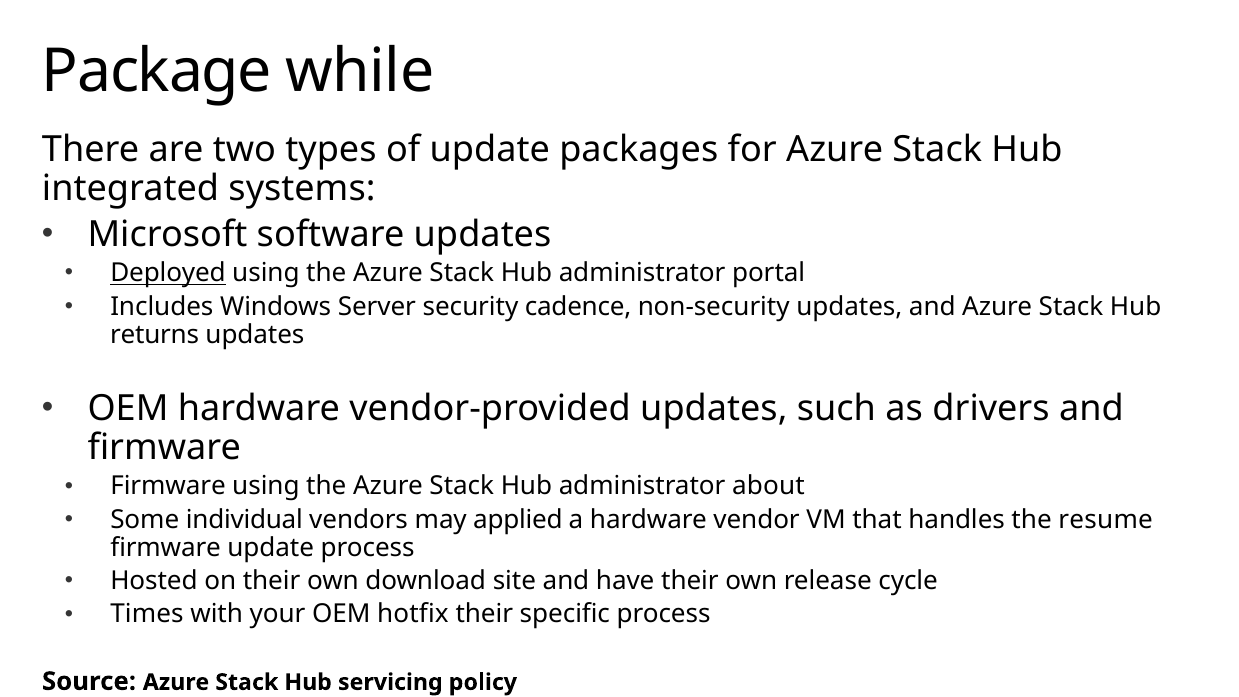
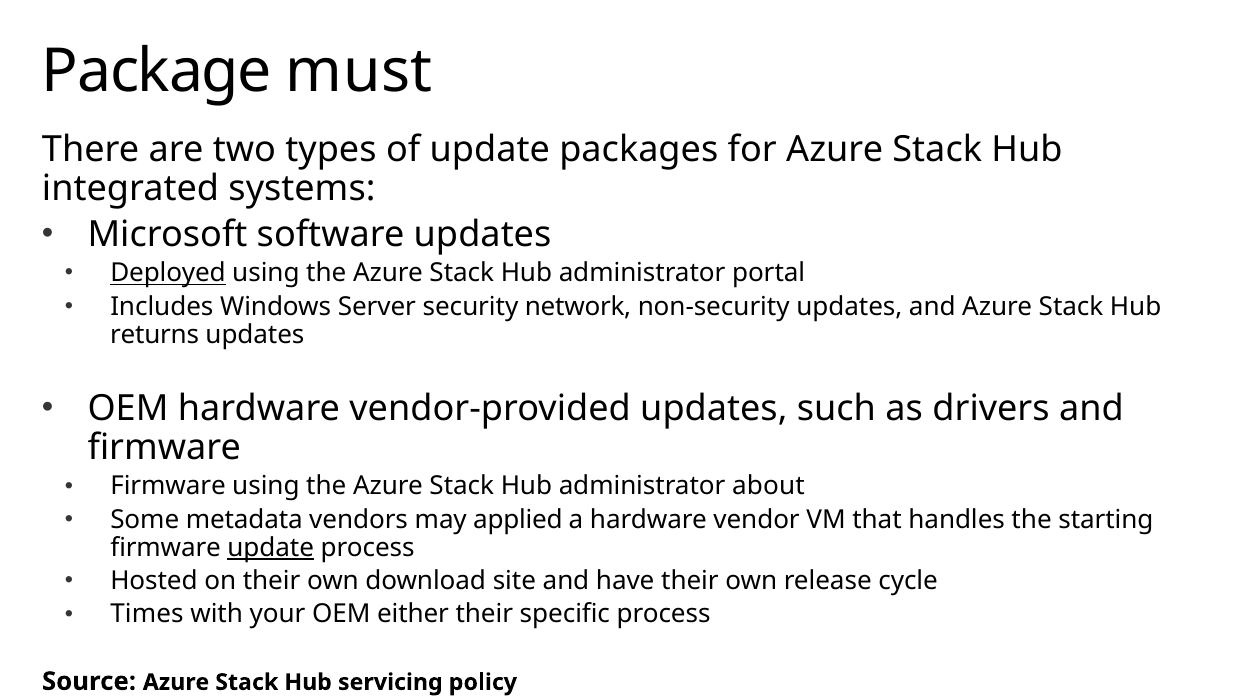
while: while -> must
cadence: cadence -> network
individual: individual -> metadata
resume: resume -> starting
update at (271, 548) underline: none -> present
hotfix: hotfix -> either
